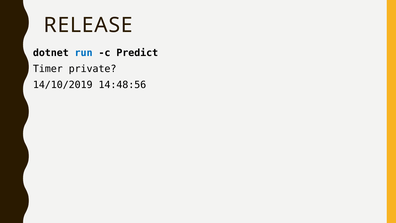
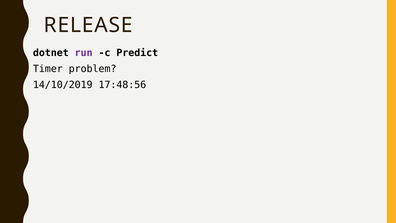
run colour: blue -> purple
private: private -> problem
14:48:56: 14:48:56 -> 17:48:56
